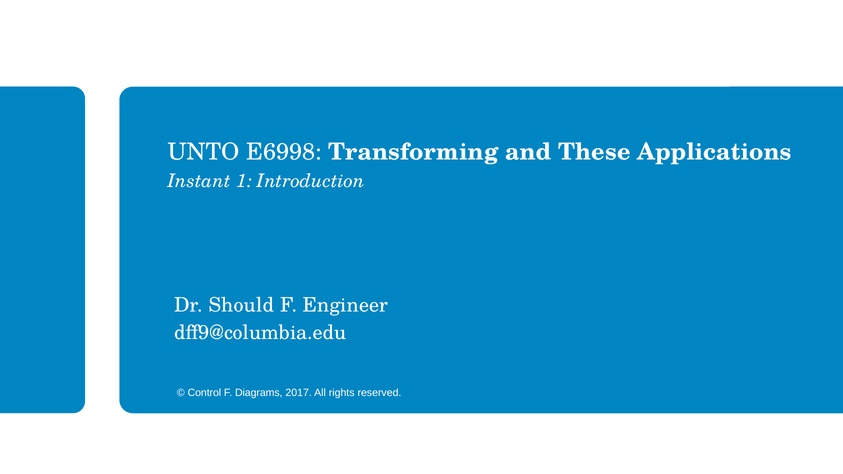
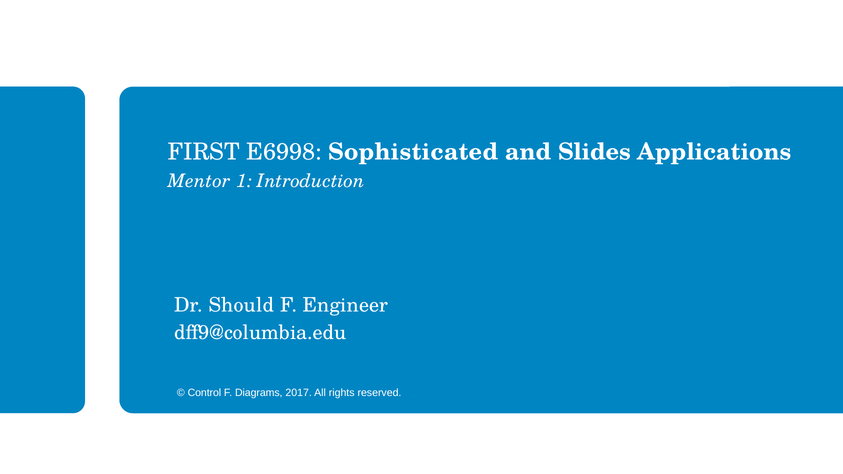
UNTO: UNTO -> FIRST
Transforming: Transforming -> Sophisticated
These: These -> Slides
Instant: Instant -> Mentor
